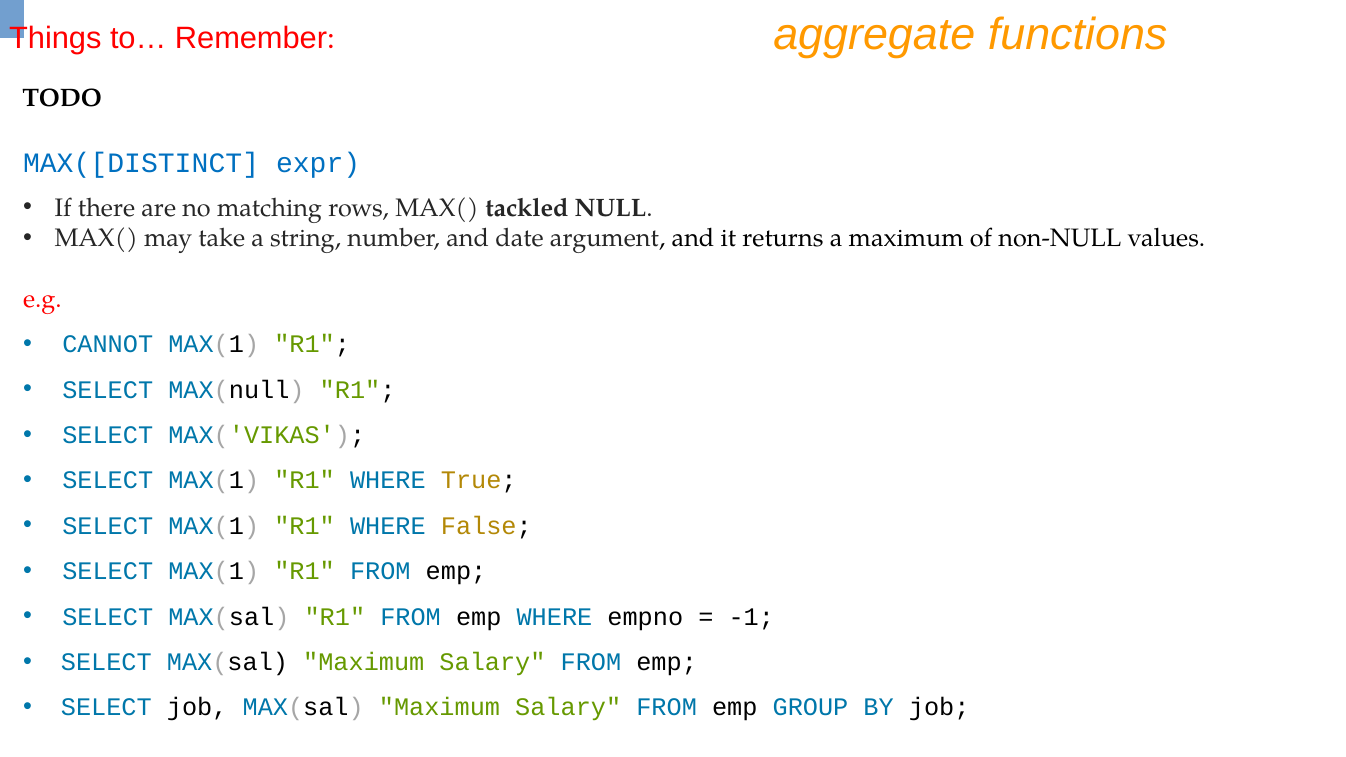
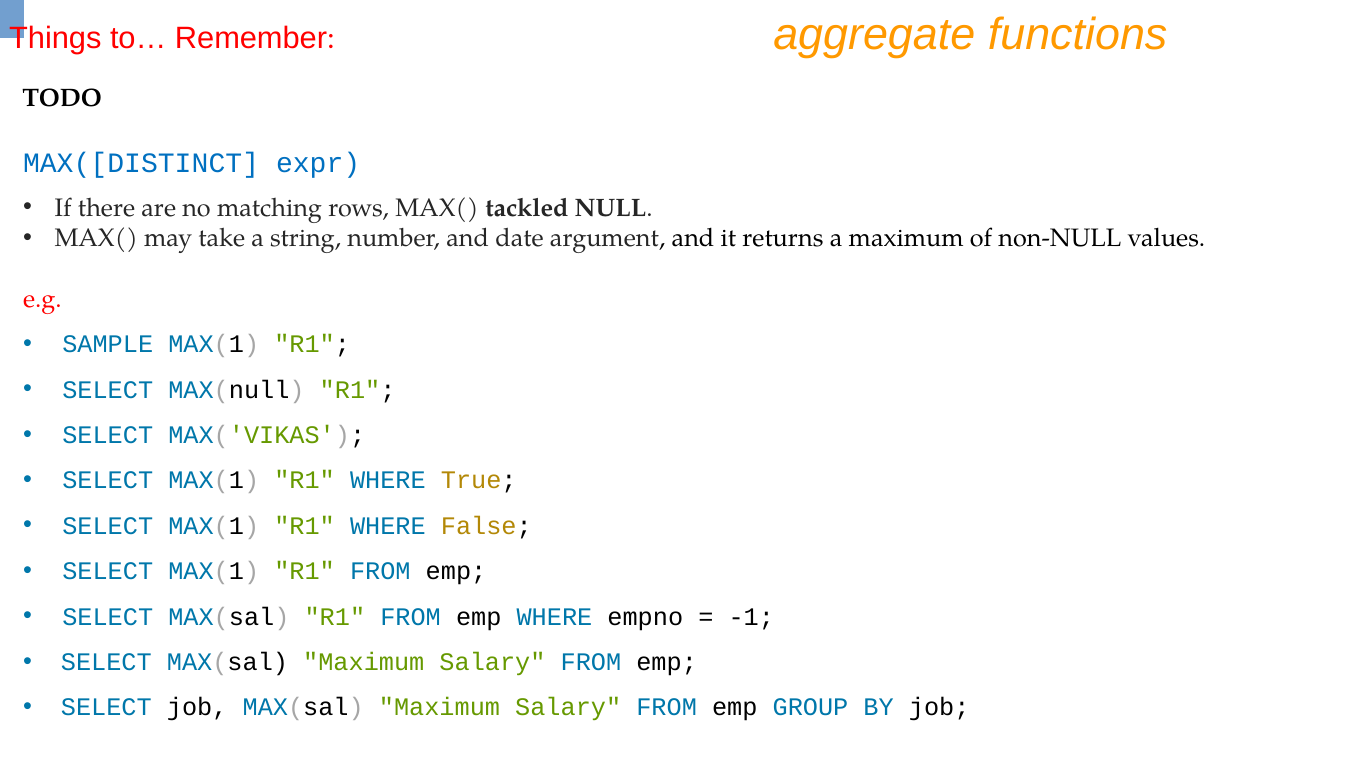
CANNOT: CANNOT -> SAMPLE
